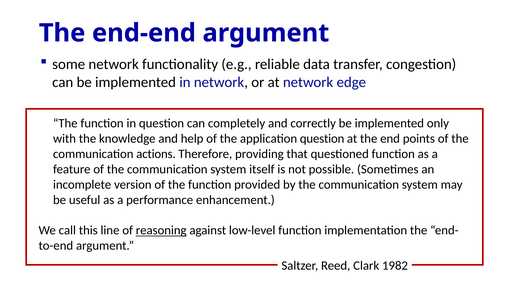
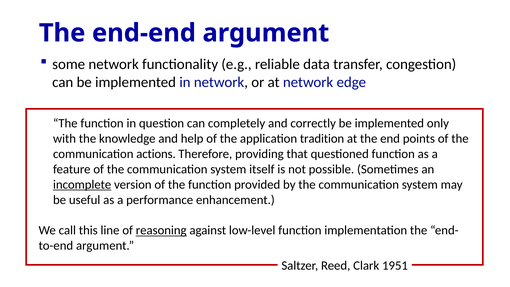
application question: question -> tradition
incomplete underline: none -> present
1982: 1982 -> 1951
